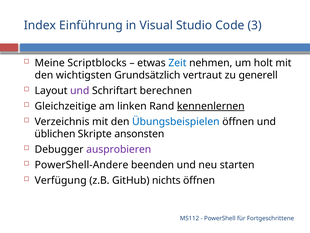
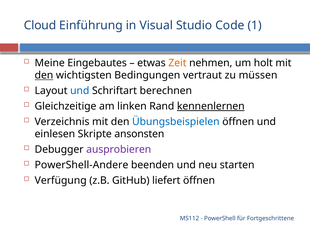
Index: Index -> Cloud
3: 3 -> 1
Scriptblocks: Scriptblocks -> Eingebautes
Zeit colour: blue -> orange
den at (44, 75) underline: none -> present
Grundsätzlich: Grundsätzlich -> Bedingungen
generell: generell -> müssen
und at (80, 91) colour: purple -> blue
üblichen: üblichen -> einlesen
nichts: nichts -> liefert
